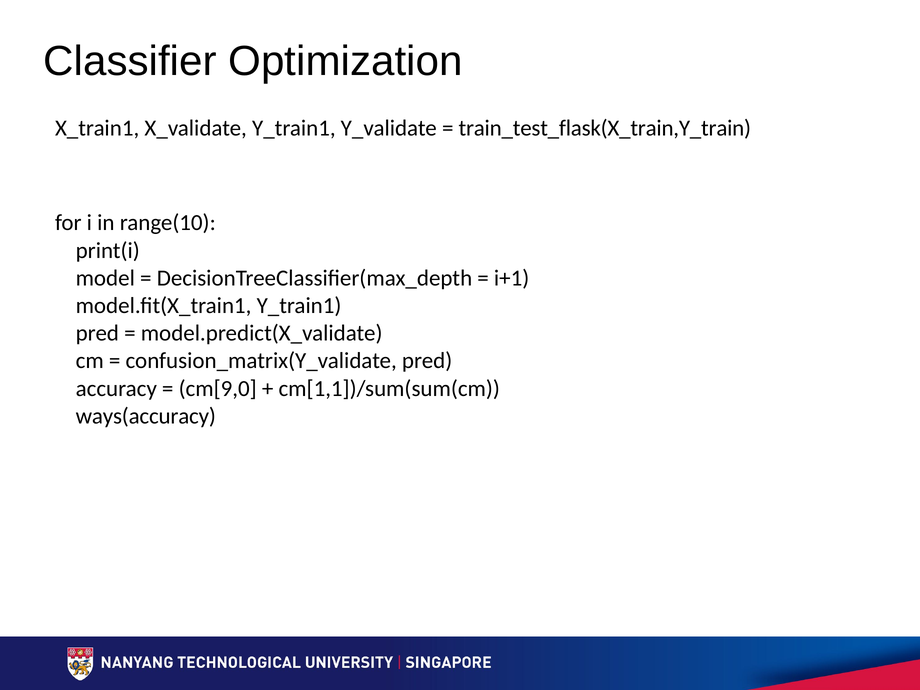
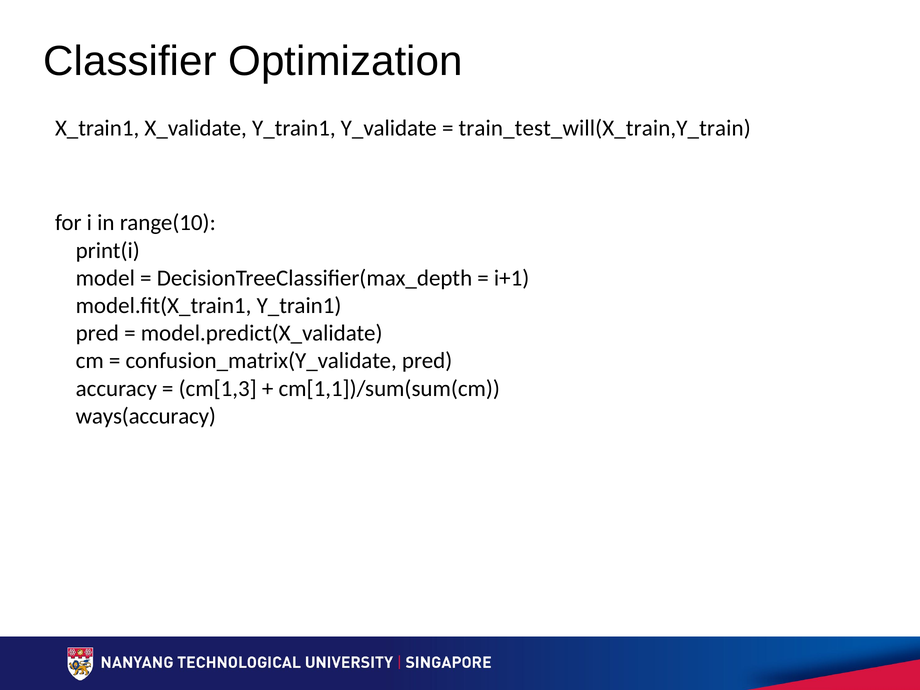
train_test_flask(X_train,Y_train: train_test_flask(X_train,Y_train -> train_test_will(X_train,Y_train
cm[9,0: cm[9,0 -> cm[1,3
